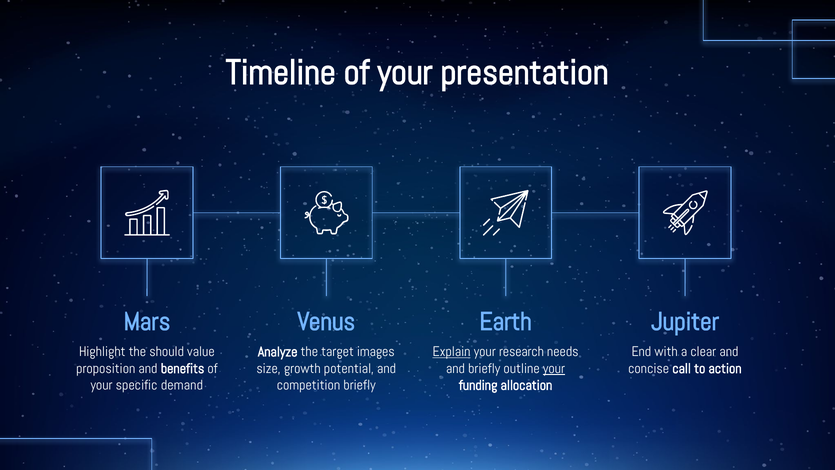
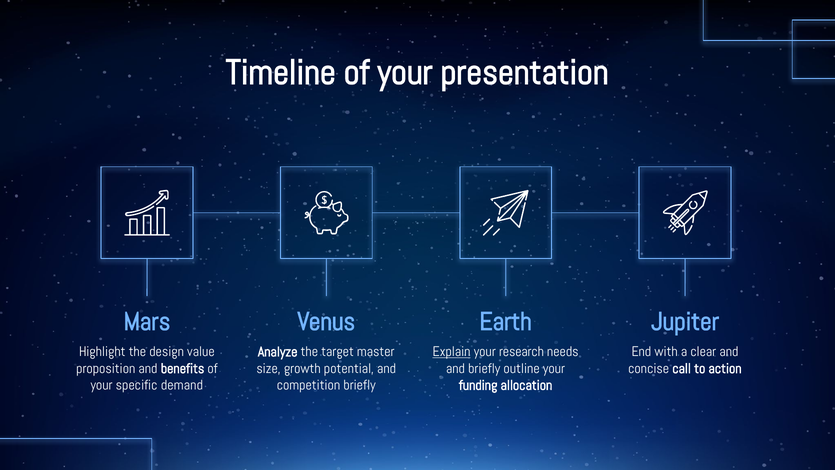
should: should -> design
images: images -> master
your at (554, 368) underline: present -> none
